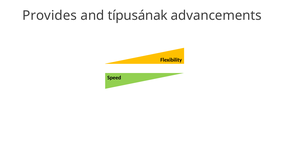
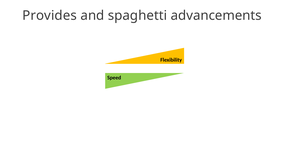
típusának: típusának -> spaghetti
